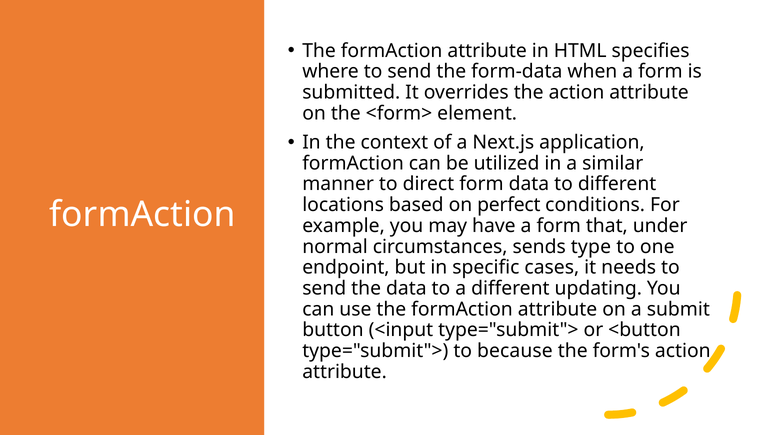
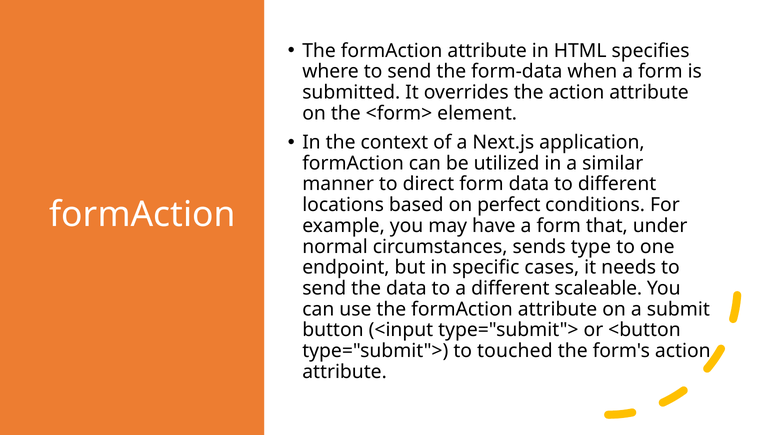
updating: updating -> scaleable
because: because -> touched
